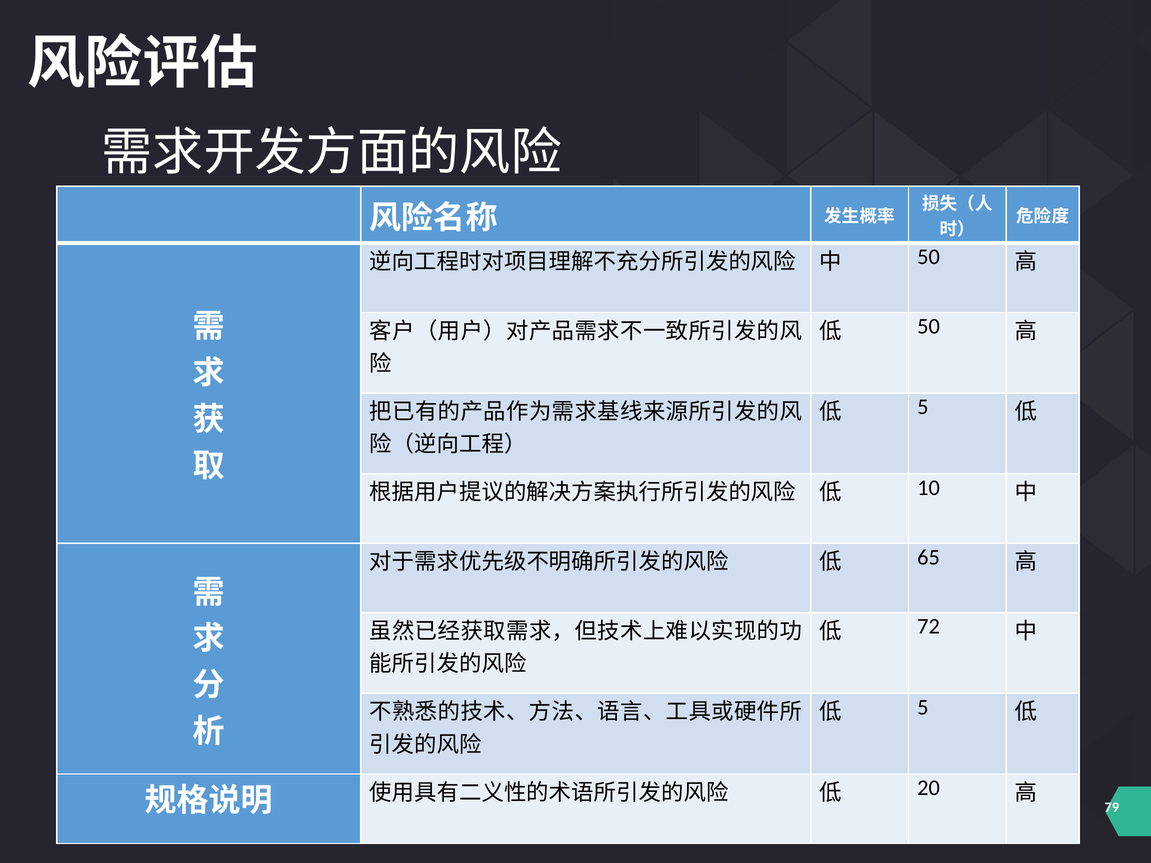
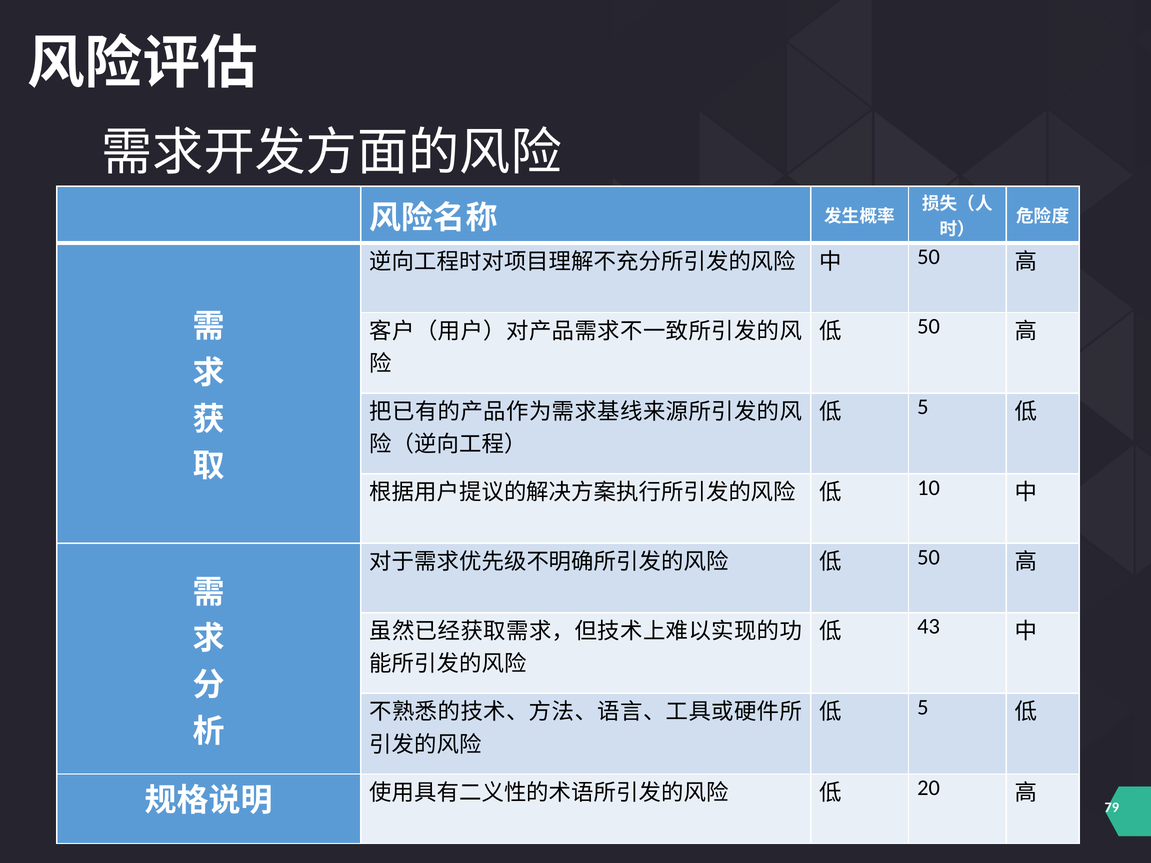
65 at (929, 557): 65 -> 50
72: 72 -> 43
